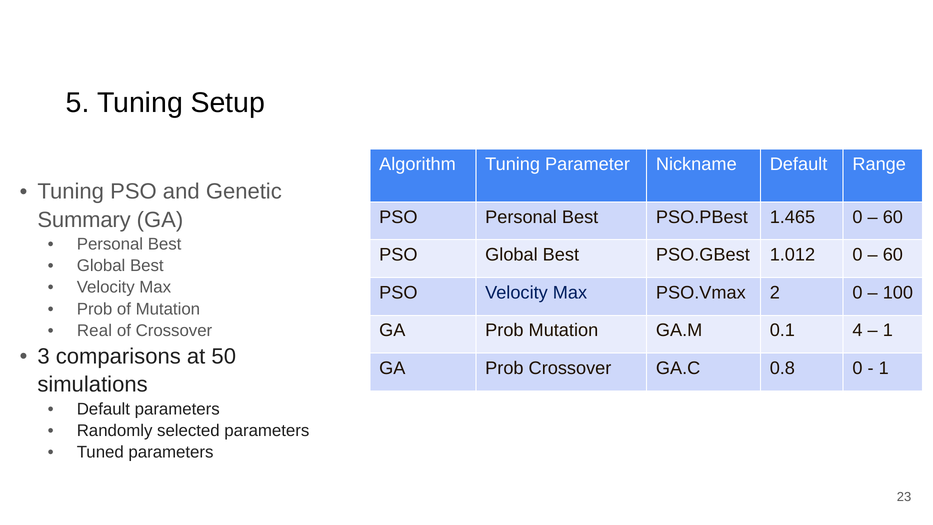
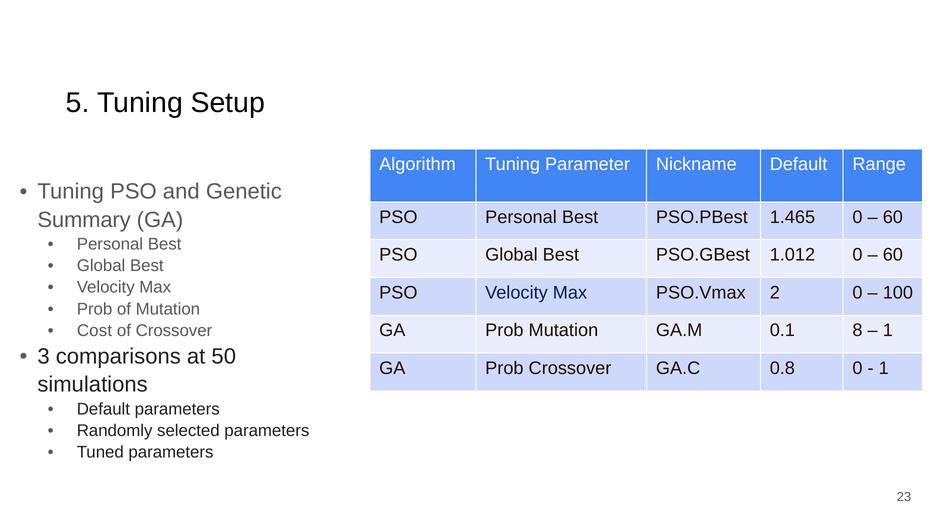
4: 4 -> 8
Real: Real -> Cost
